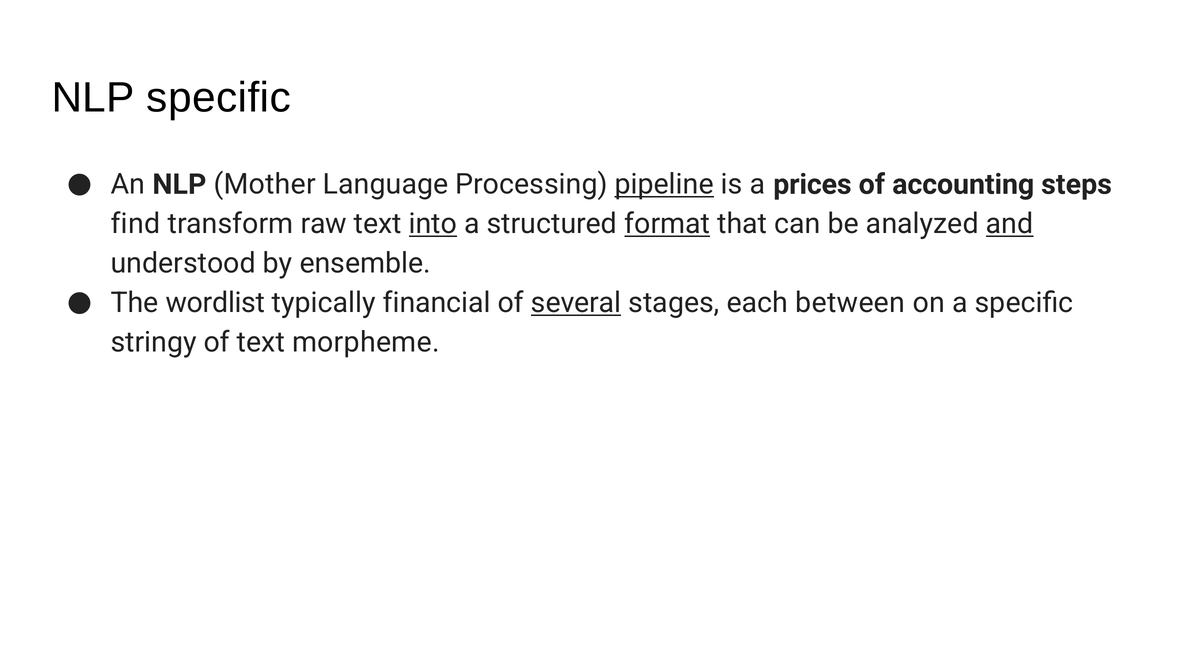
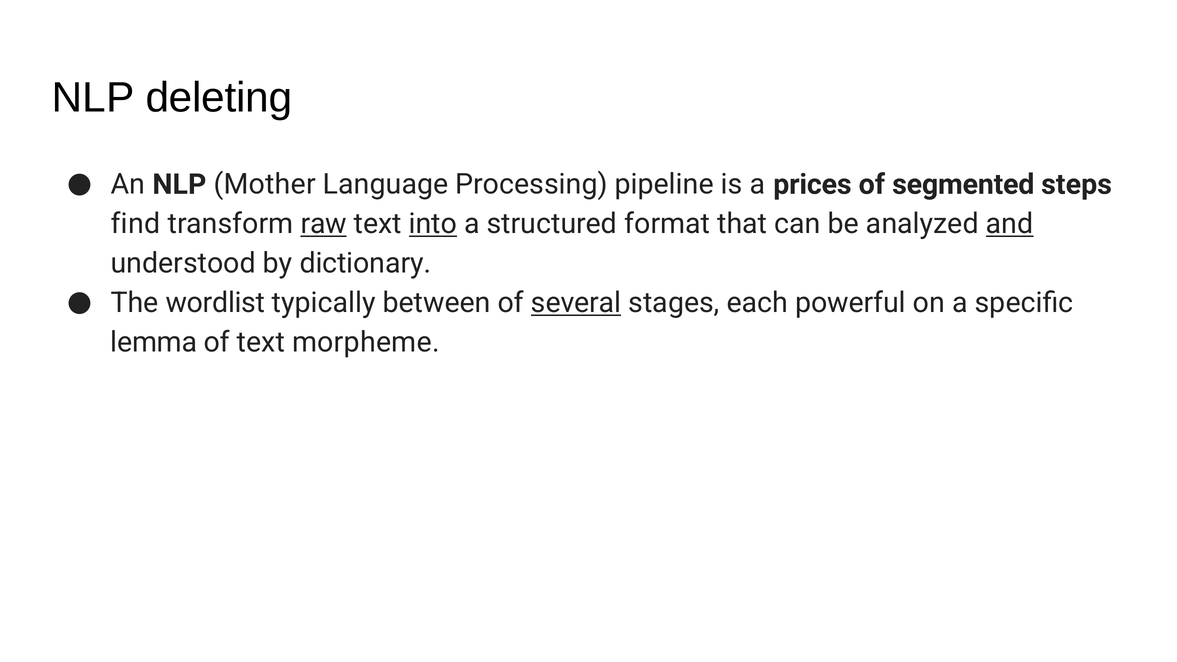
NLP specific: specific -> deleting
pipeline underline: present -> none
accounting: accounting -> segmented
raw underline: none -> present
format underline: present -> none
ensemble: ensemble -> dictionary
financial: financial -> between
between: between -> powerful
stringy: stringy -> lemma
